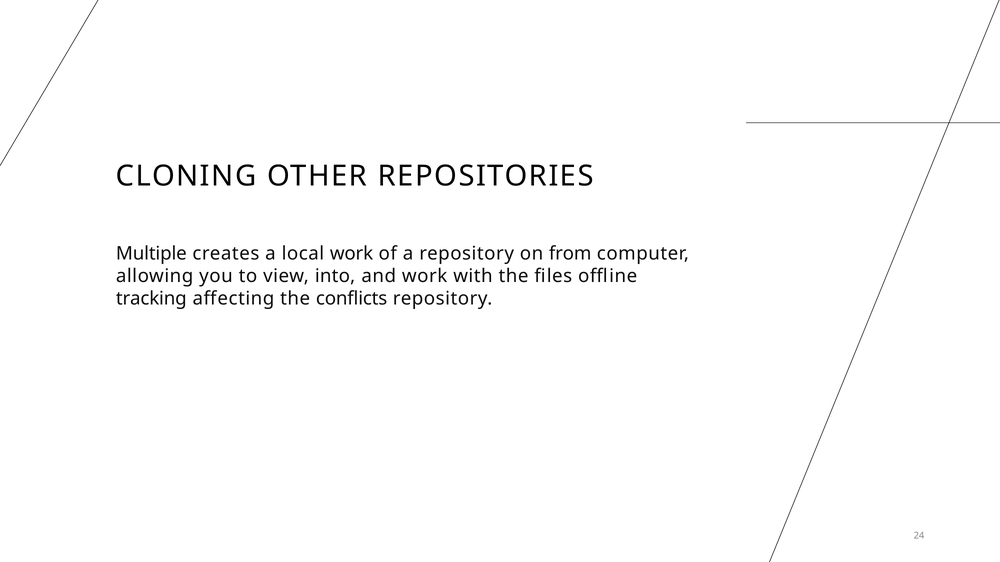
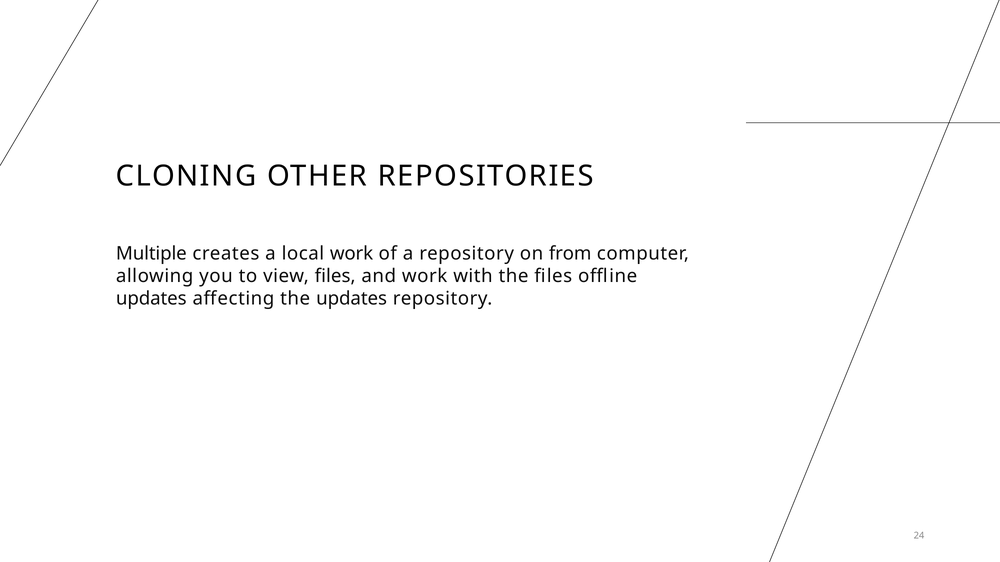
view into: into -> files
tracking at (151, 299): tracking -> updates
the conflicts: conflicts -> updates
